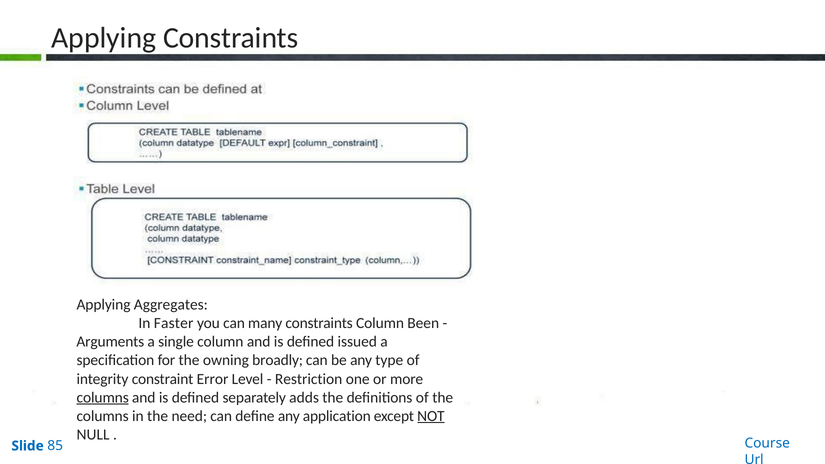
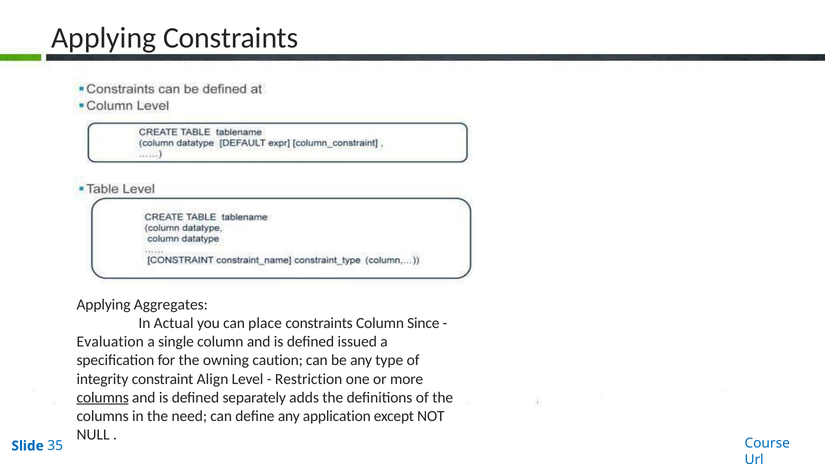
Faster: Faster -> Actual
many: many -> place
Been: Been -> Since
Arguments: Arguments -> Evaluation
broadly: broadly -> caution
Error: Error -> Align
NOT underline: present -> none
85: 85 -> 35
